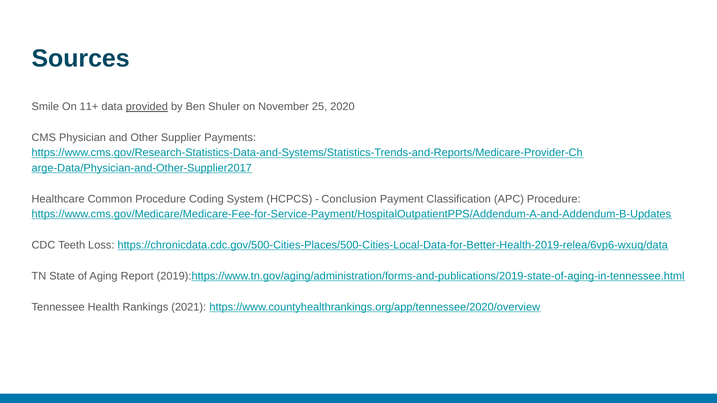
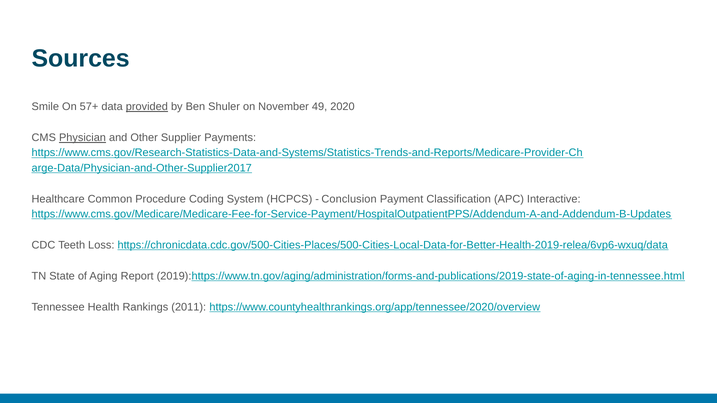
11+: 11+ -> 57+
25: 25 -> 49
Physician underline: none -> present
APC Procedure: Procedure -> Interactive
2021: 2021 -> 2011
